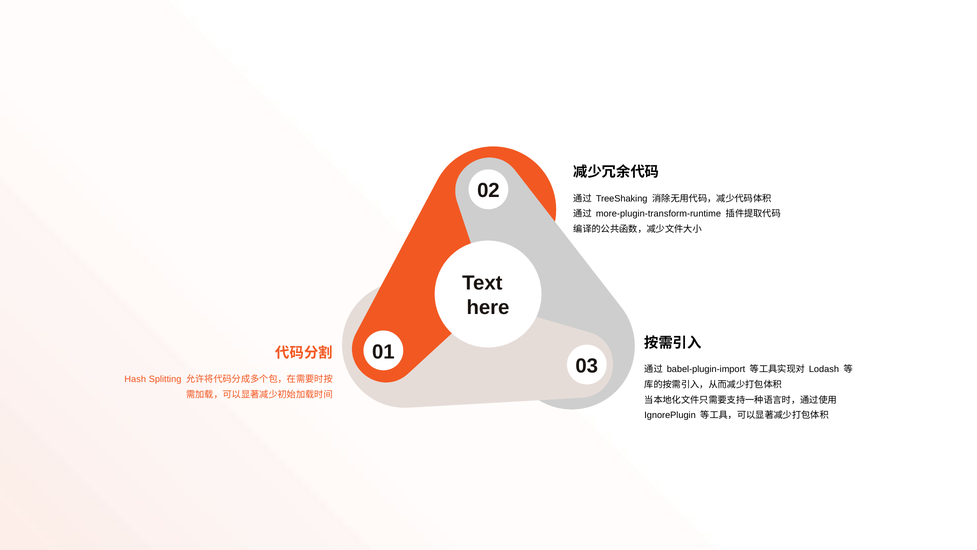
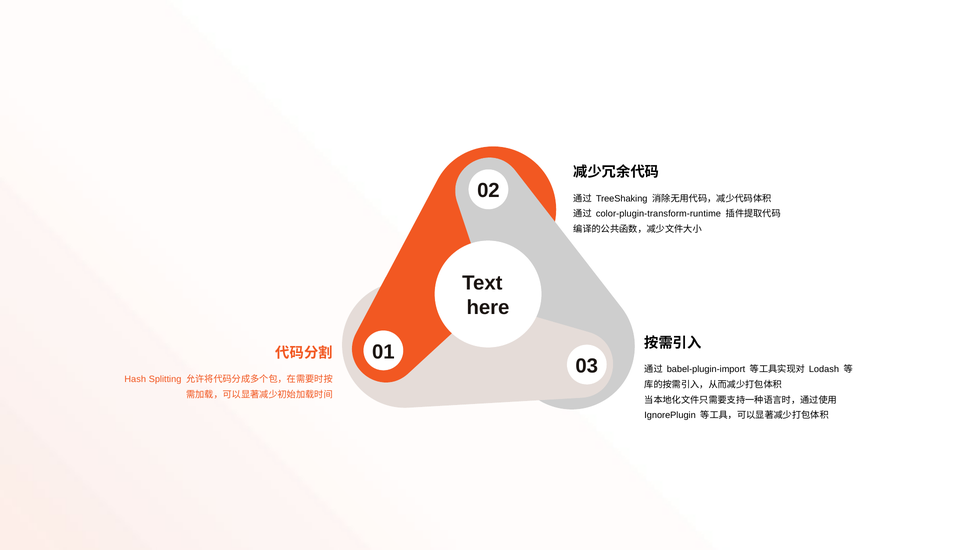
more-plugin-transform-runtime: more-plugin-transform-runtime -> color-plugin-transform-runtime
